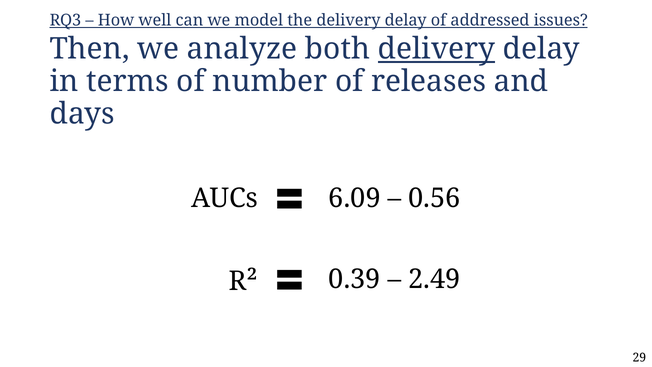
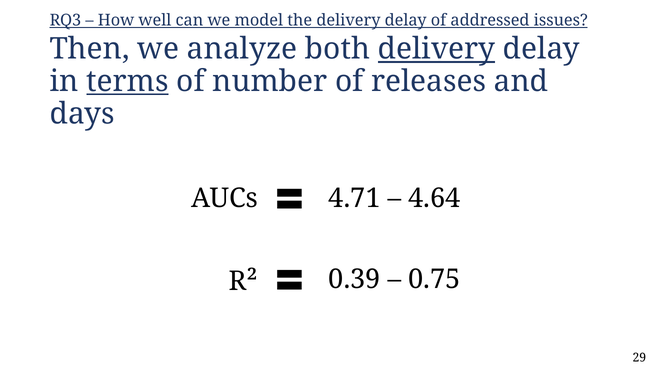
terms underline: none -> present
6.09: 6.09 -> 4.71
0.56: 0.56 -> 4.64
2.49: 2.49 -> 0.75
